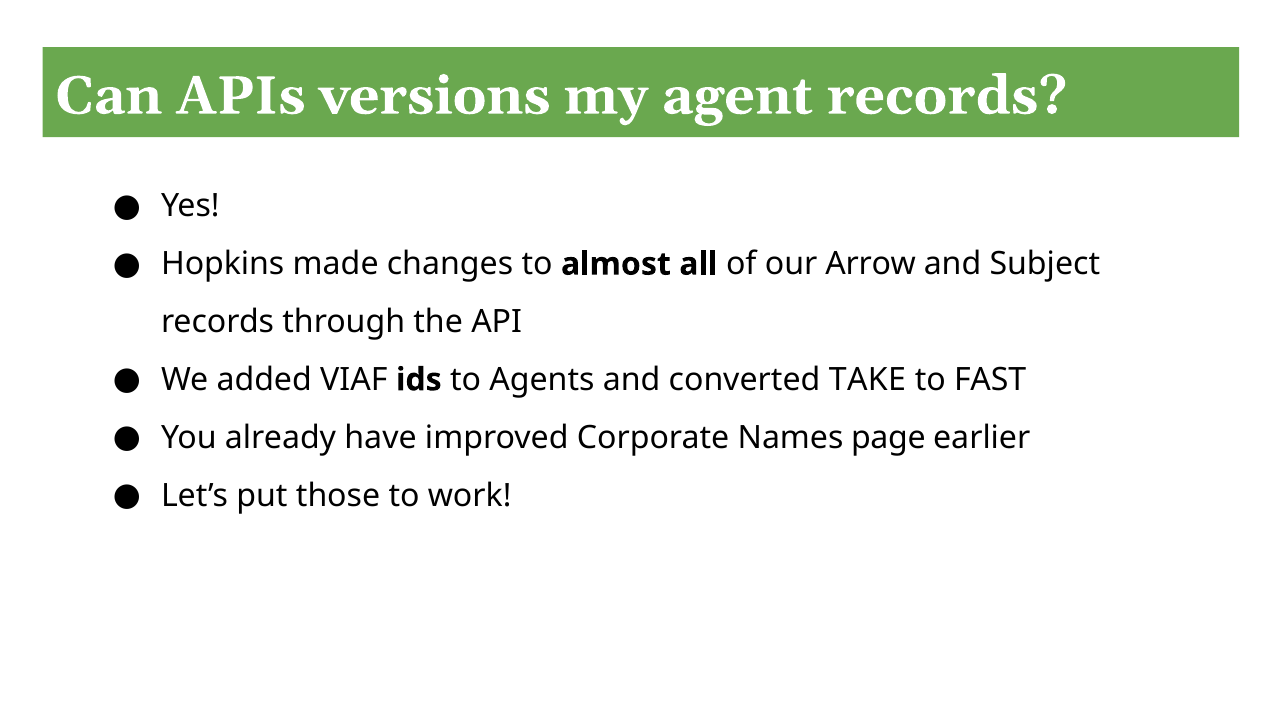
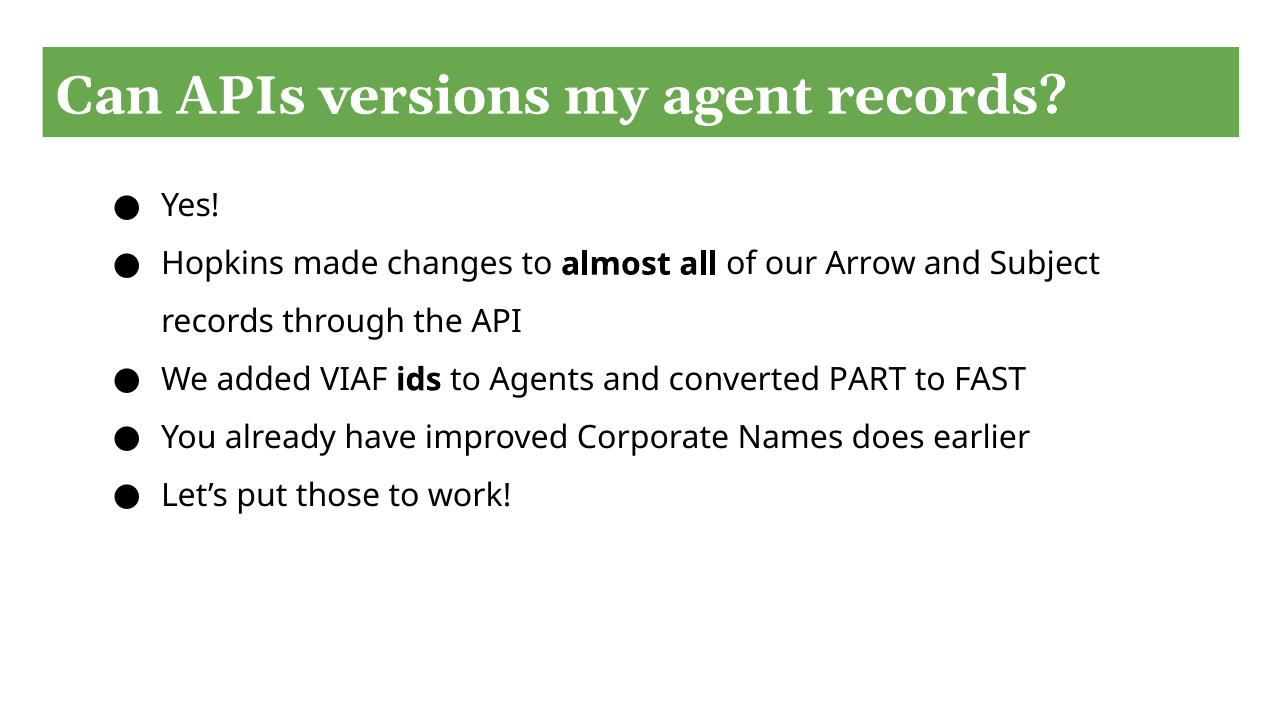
TAKE: TAKE -> PART
page: page -> does
